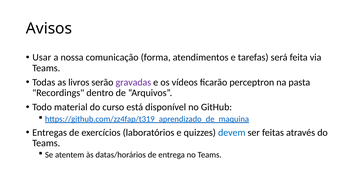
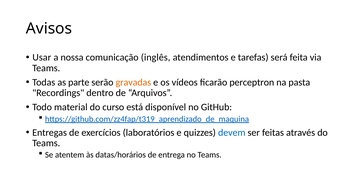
forma: forma -> inglês
livros: livros -> parte
gravadas colour: purple -> orange
